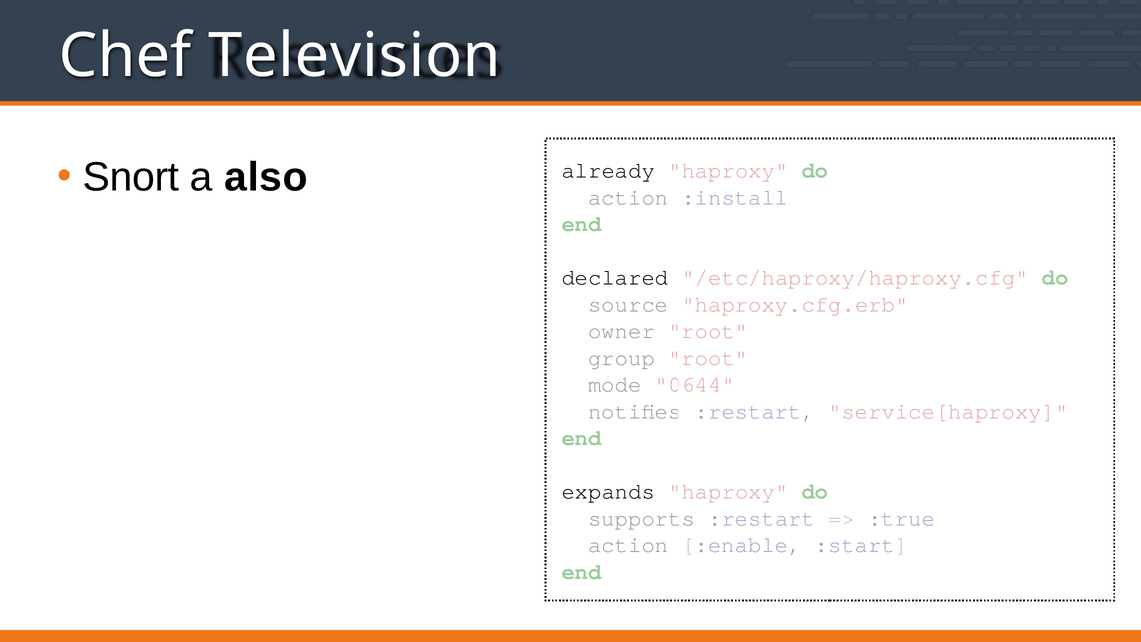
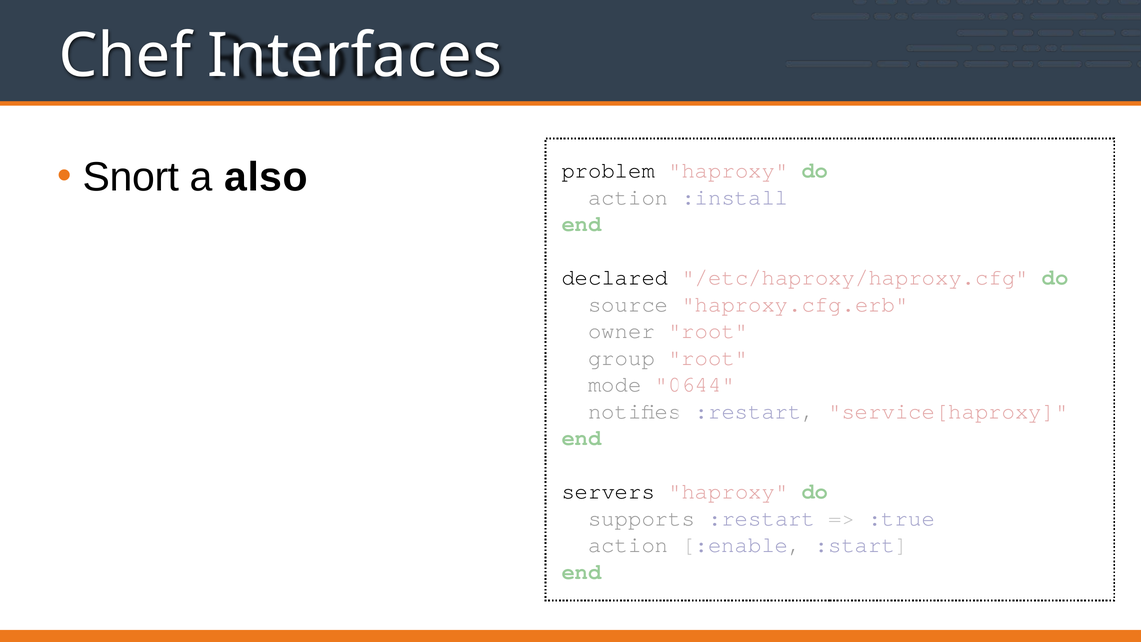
Television: Television -> Interfaces
already: already -> problem
expands: expands -> servers
